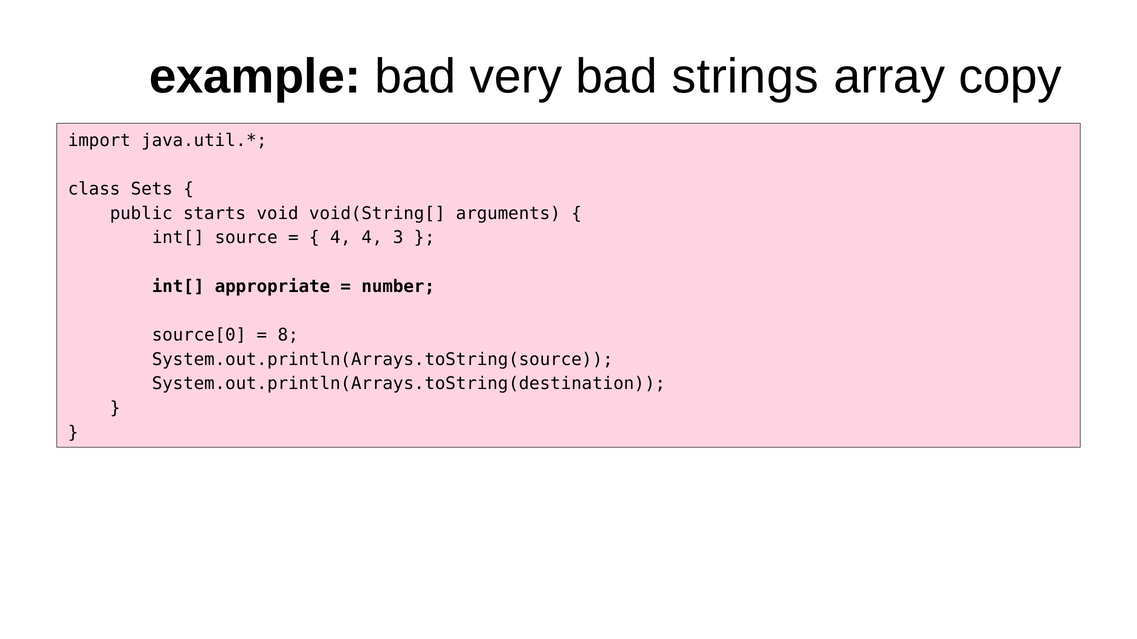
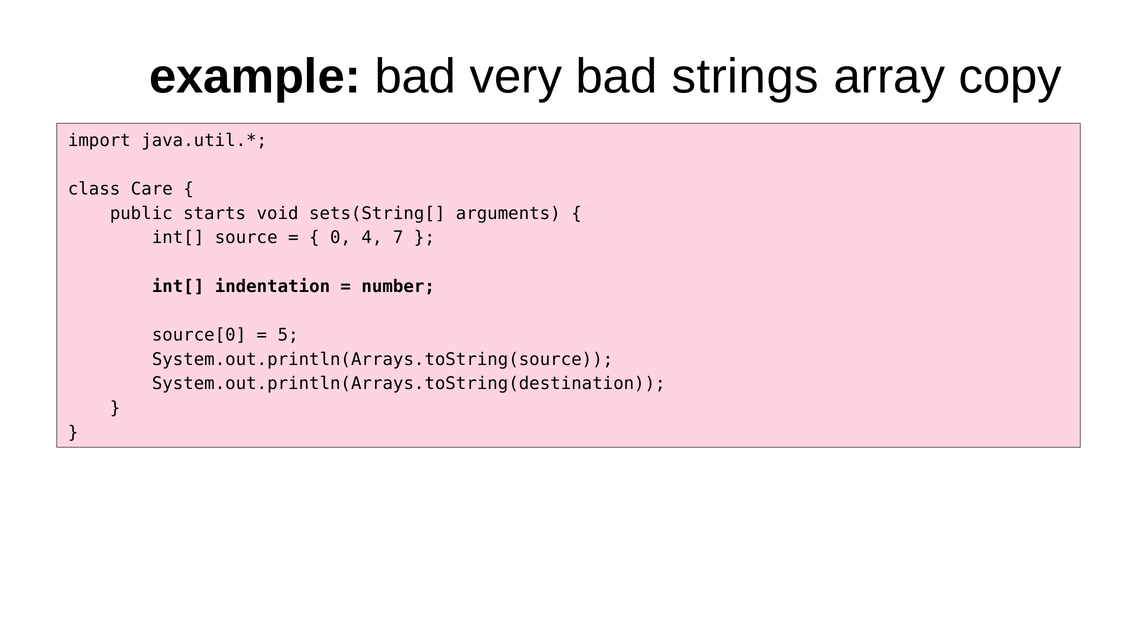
Sets: Sets -> Care
void(String[: void(String[ -> sets(String[
4 at (341, 238): 4 -> 0
3: 3 -> 7
appropriate: appropriate -> indentation
8: 8 -> 5
